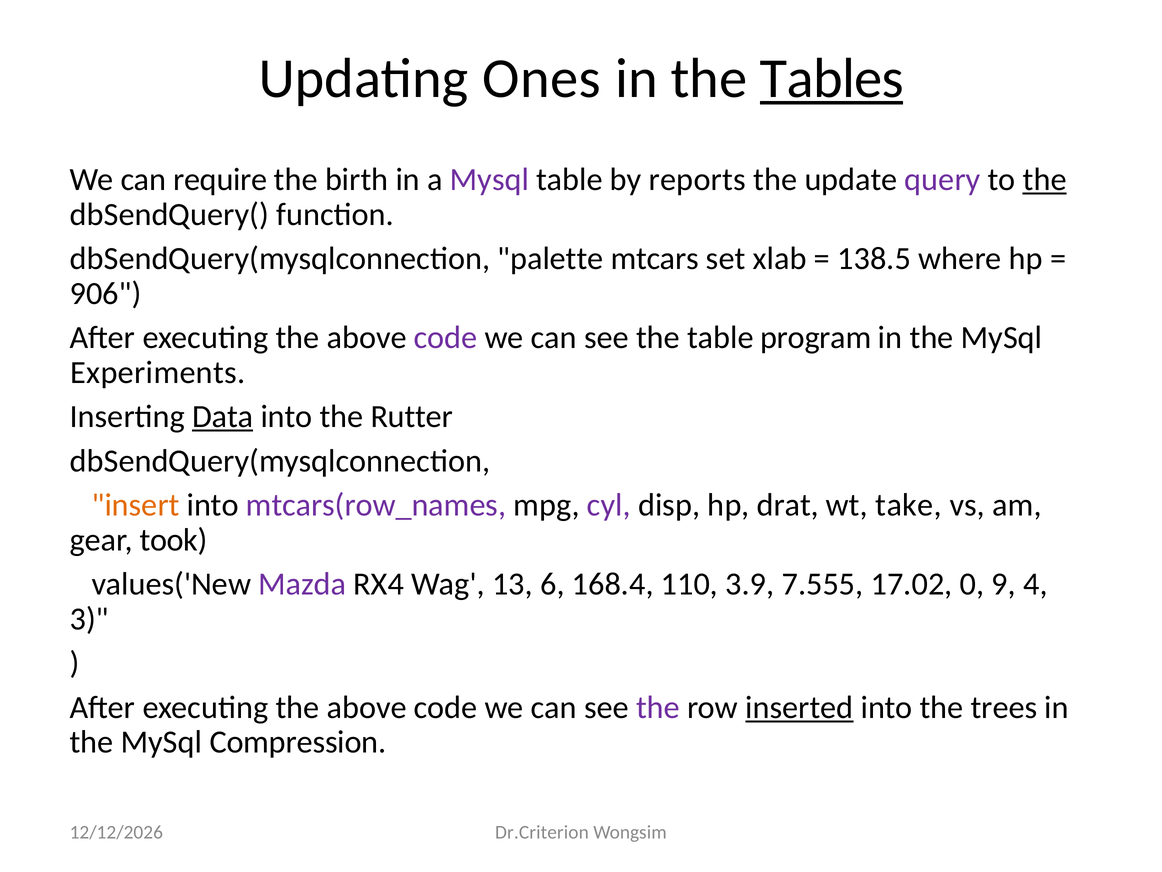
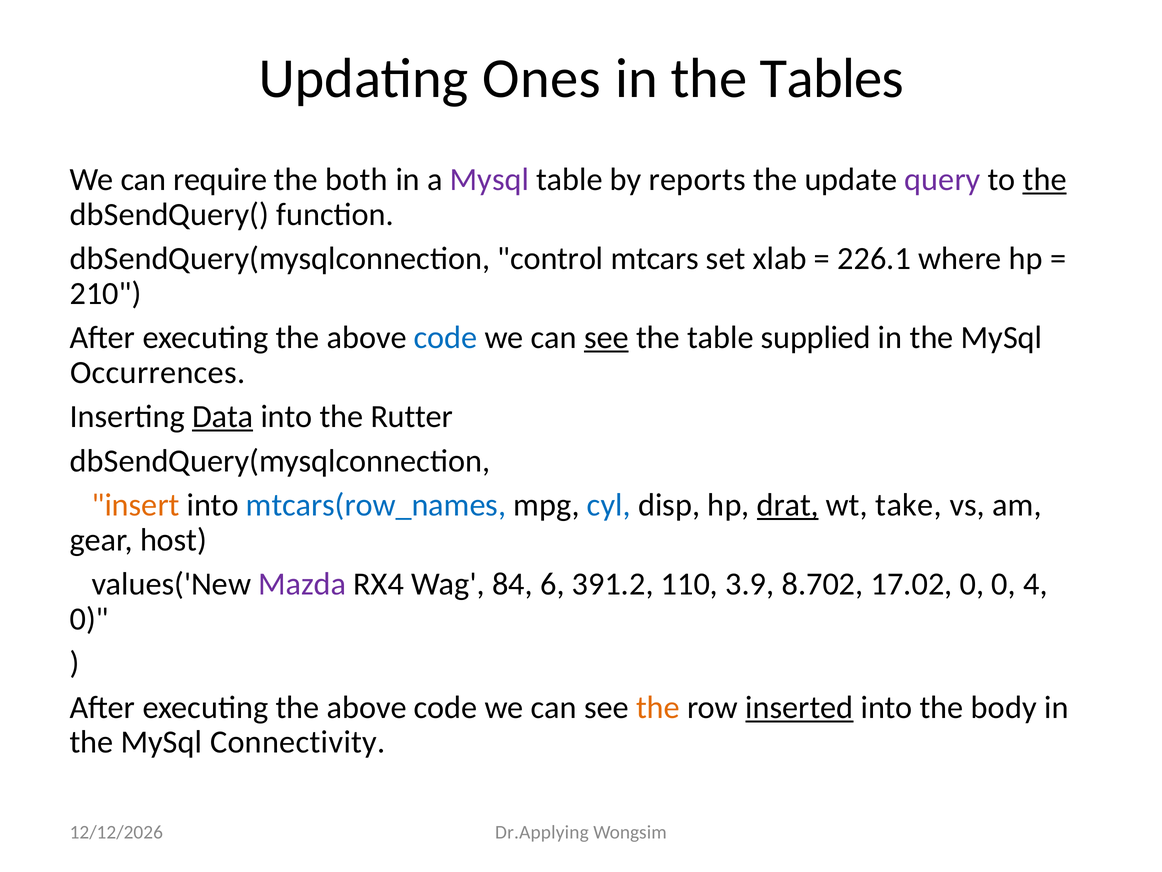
Tables underline: present -> none
birth: birth -> both
palette: palette -> control
138.5: 138.5 -> 226.1
906: 906 -> 210
code at (446, 338) colour: purple -> blue
see at (606, 338) underline: none -> present
program: program -> supplied
Experiments: Experiments -> Occurrences
mtcars(row_names colour: purple -> blue
cyl colour: purple -> blue
drat underline: none -> present
took: took -> host
13: 13 -> 84
168.4: 168.4 -> 391.2
7.555: 7.555 -> 8.702
0 9: 9 -> 0
3 at (89, 619): 3 -> 0
the at (658, 707) colour: purple -> orange
trees: trees -> body
Compression: Compression -> Connectivity
Dr.Criterion: Dr.Criterion -> Dr.Applying
